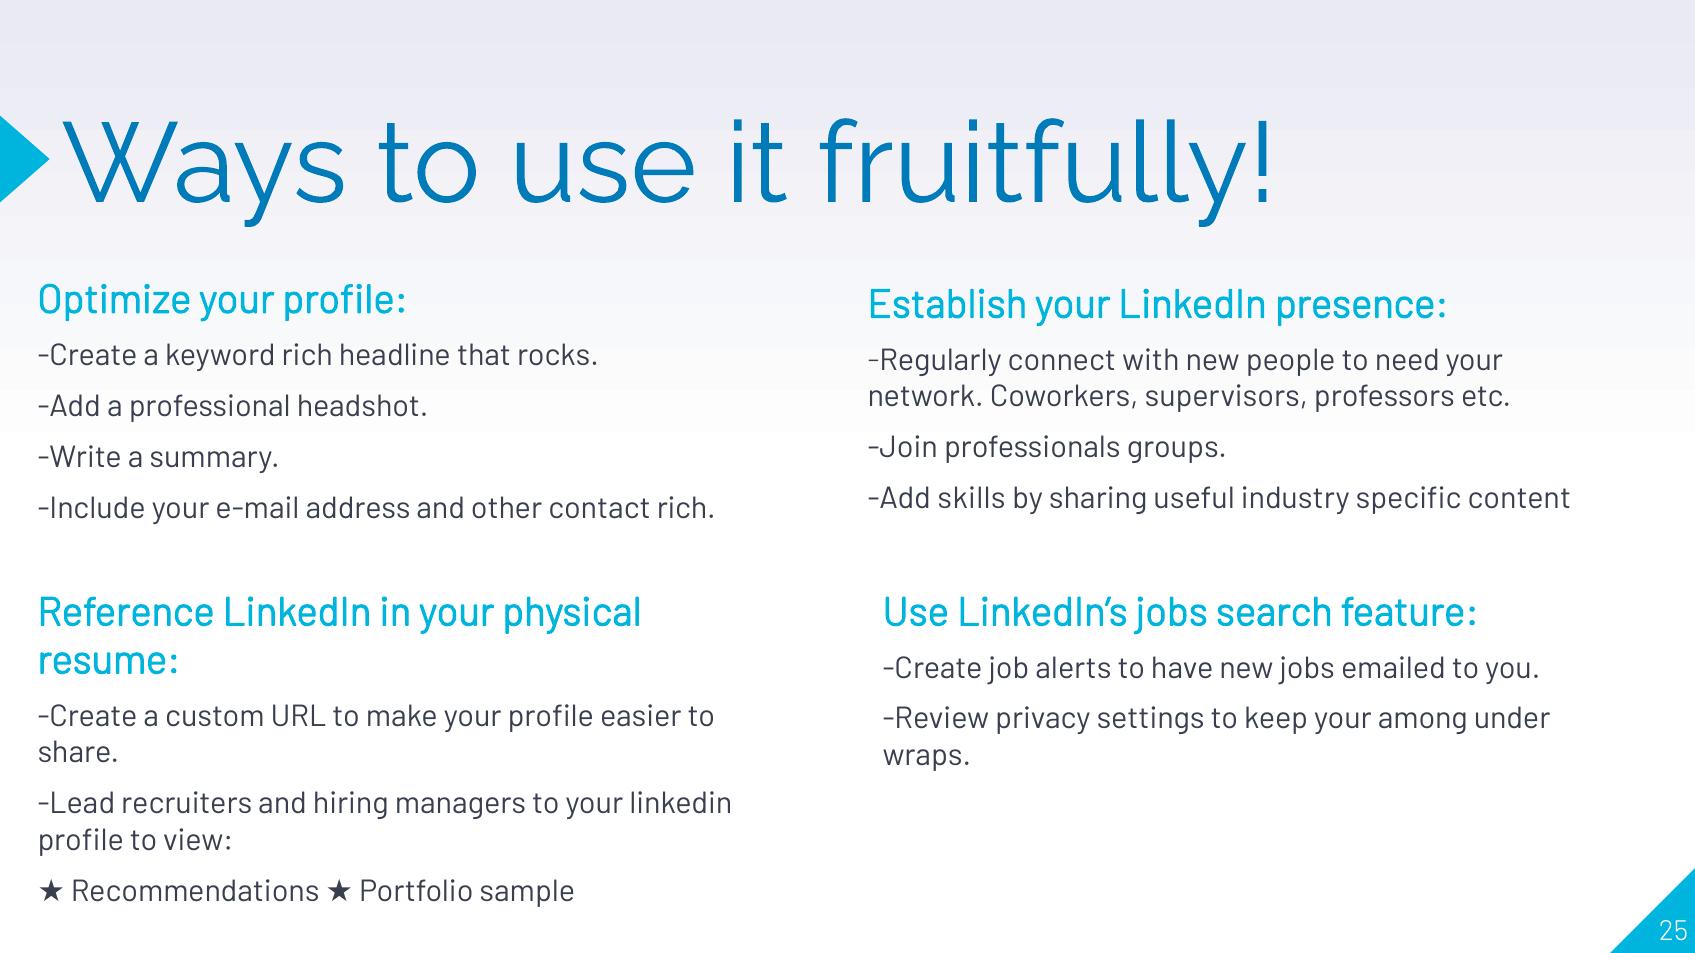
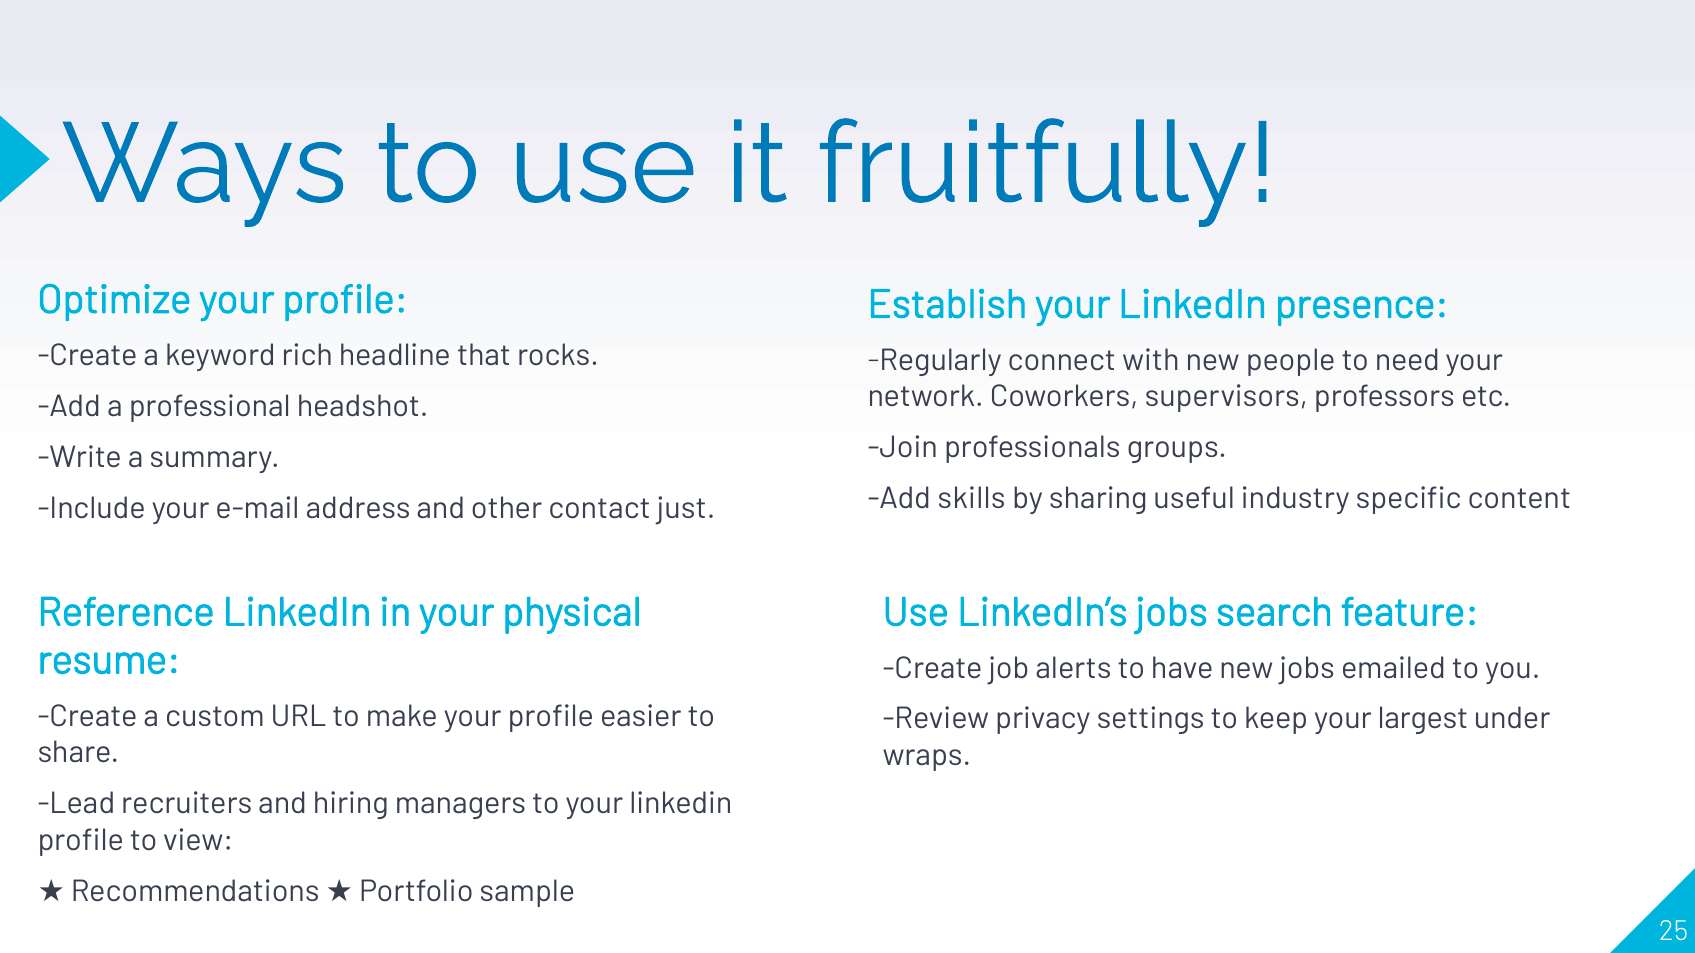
contact rich: rich -> just
among: among -> largest
